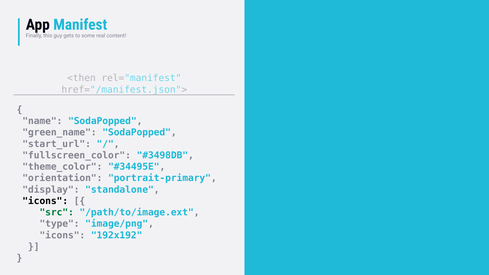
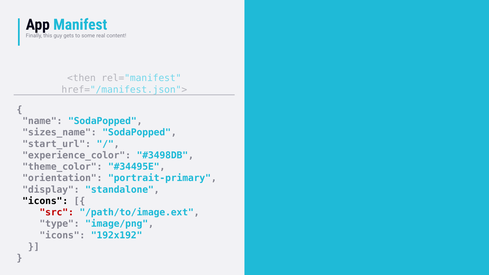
green_name: green_name -> sizes_name
fullscreen_color: fullscreen_color -> experience_color
src colour: green -> red
